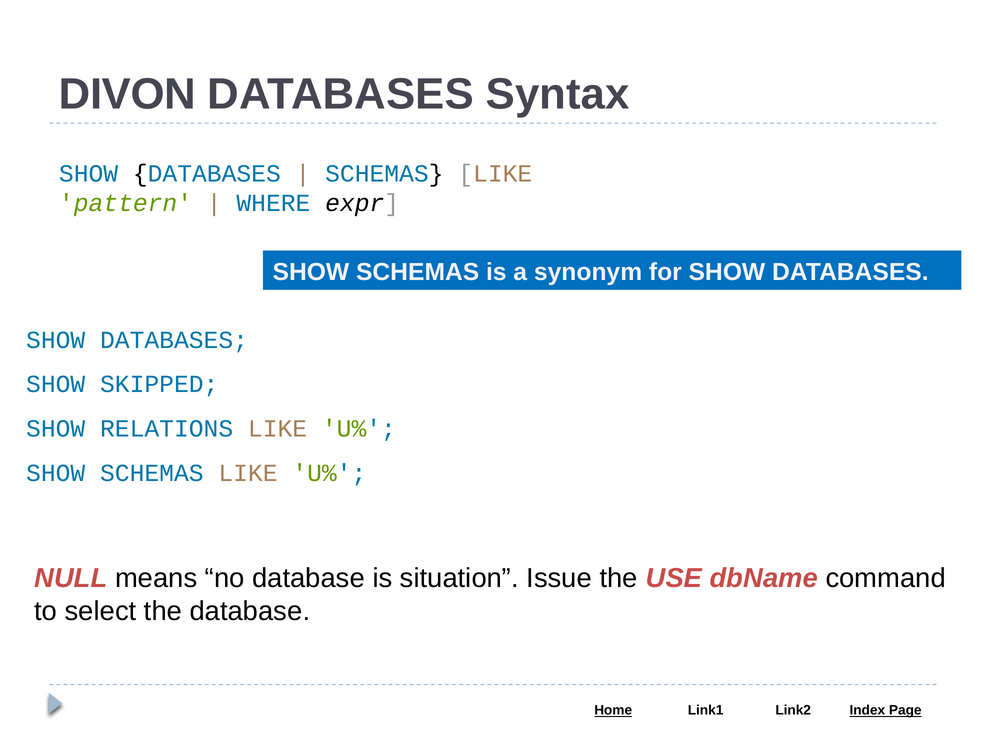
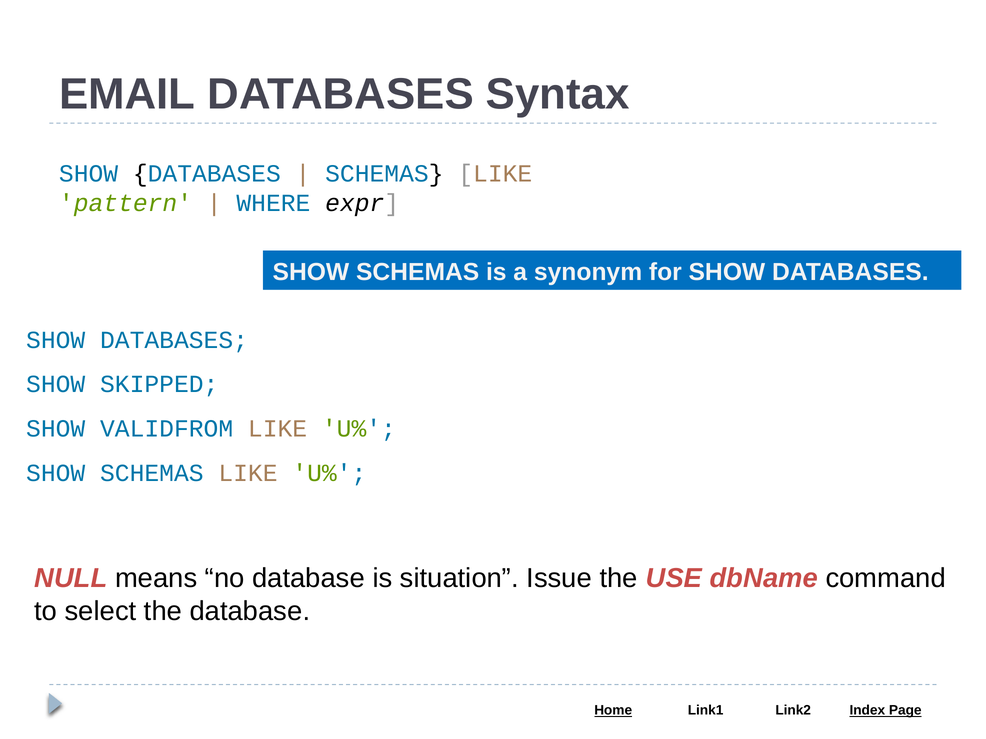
DIVON: DIVON -> EMAIL
RELATIONS: RELATIONS -> VALIDFROM
